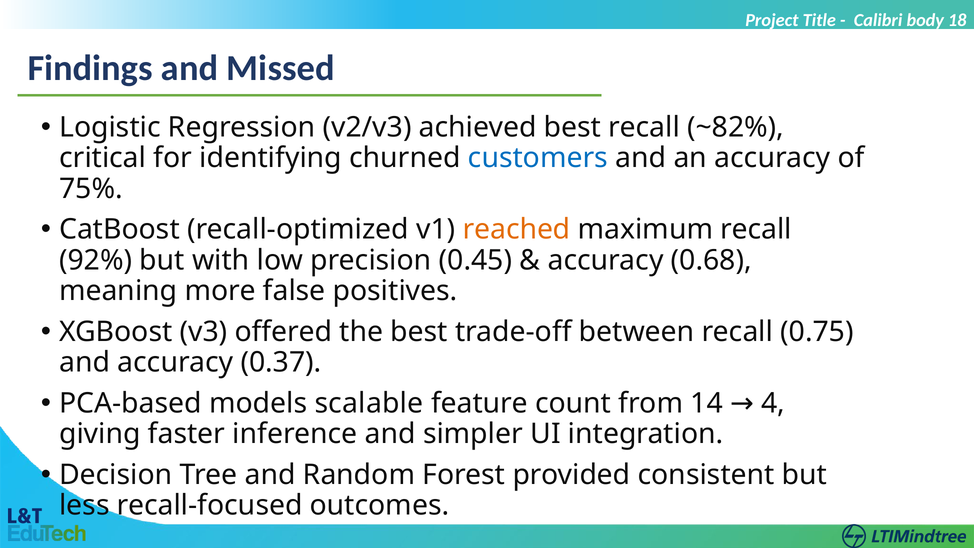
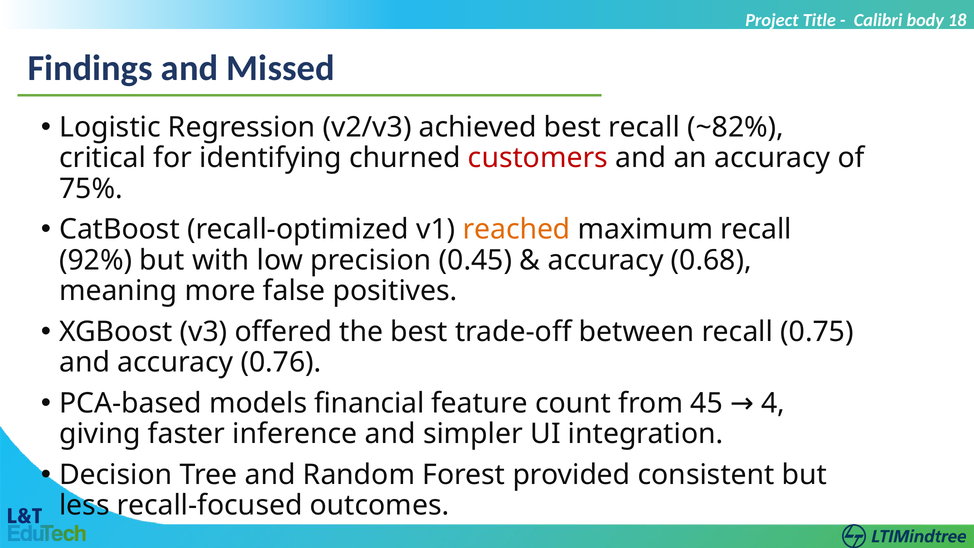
customers colour: blue -> red
0.37: 0.37 -> 0.76
scalable: scalable -> financial
14: 14 -> 45
